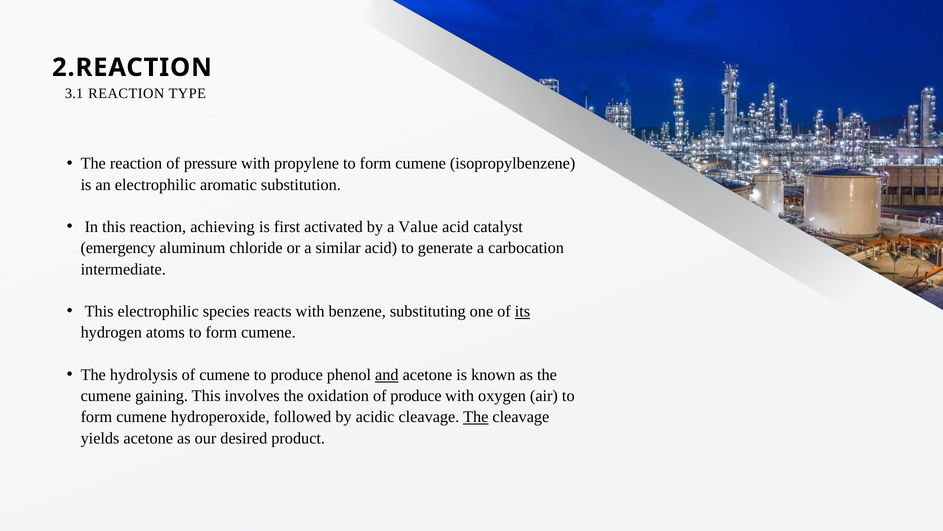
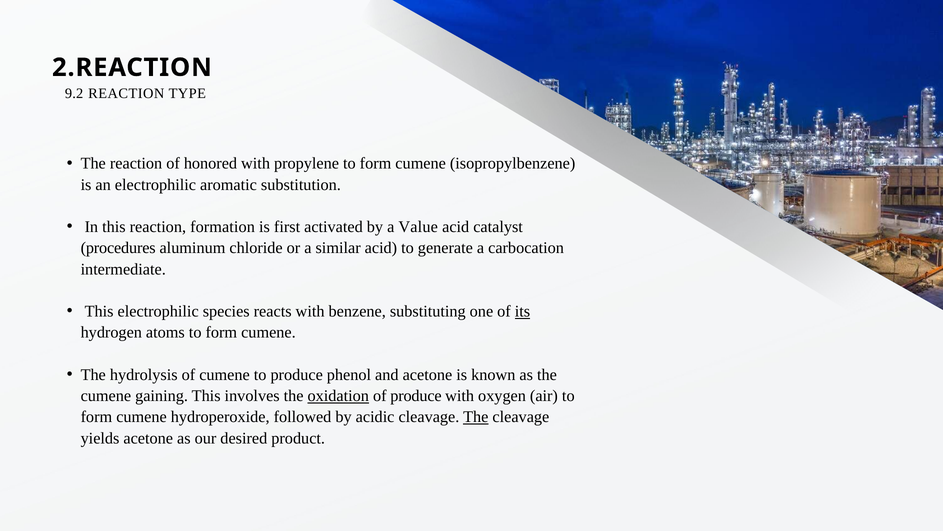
3.1: 3.1 -> 9.2
pressure: pressure -> honored
achieving: achieving -> formation
emergency: emergency -> procedures
and underline: present -> none
oxidation underline: none -> present
